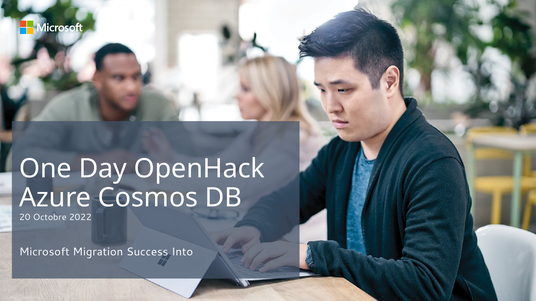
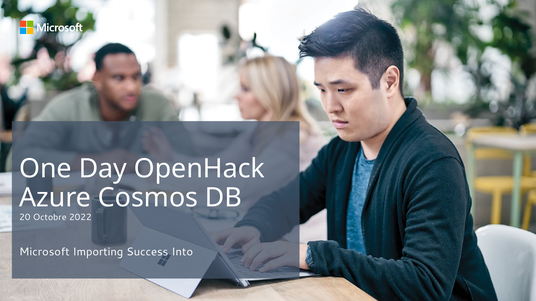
Migration: Migration -> Importing
